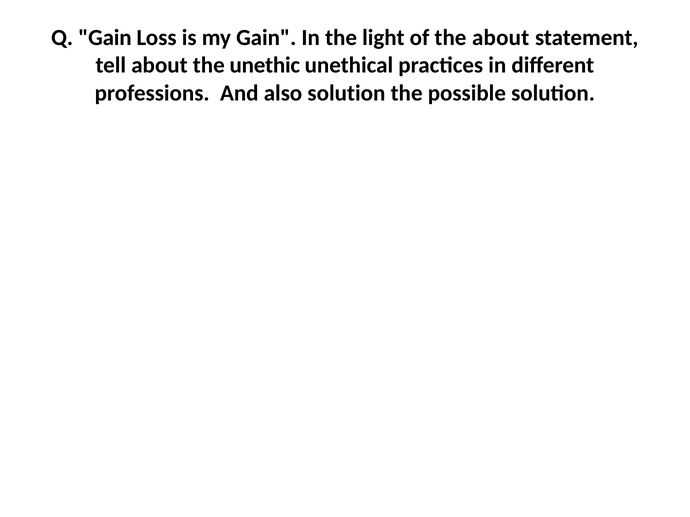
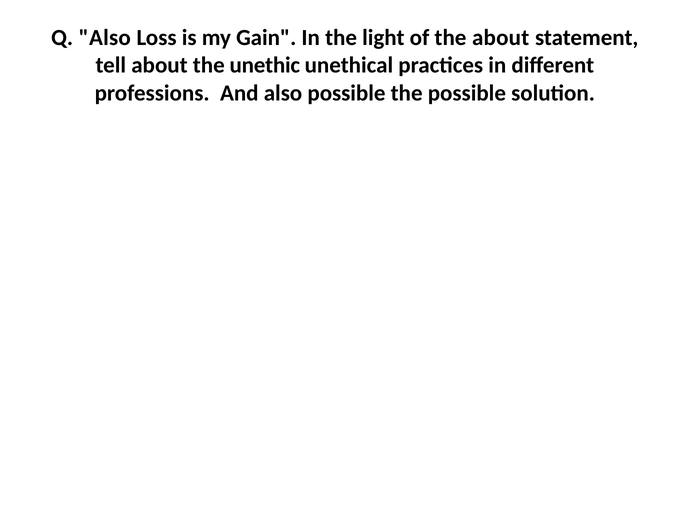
Q Gain: Gain -> Also
also solution: solution -> possible
